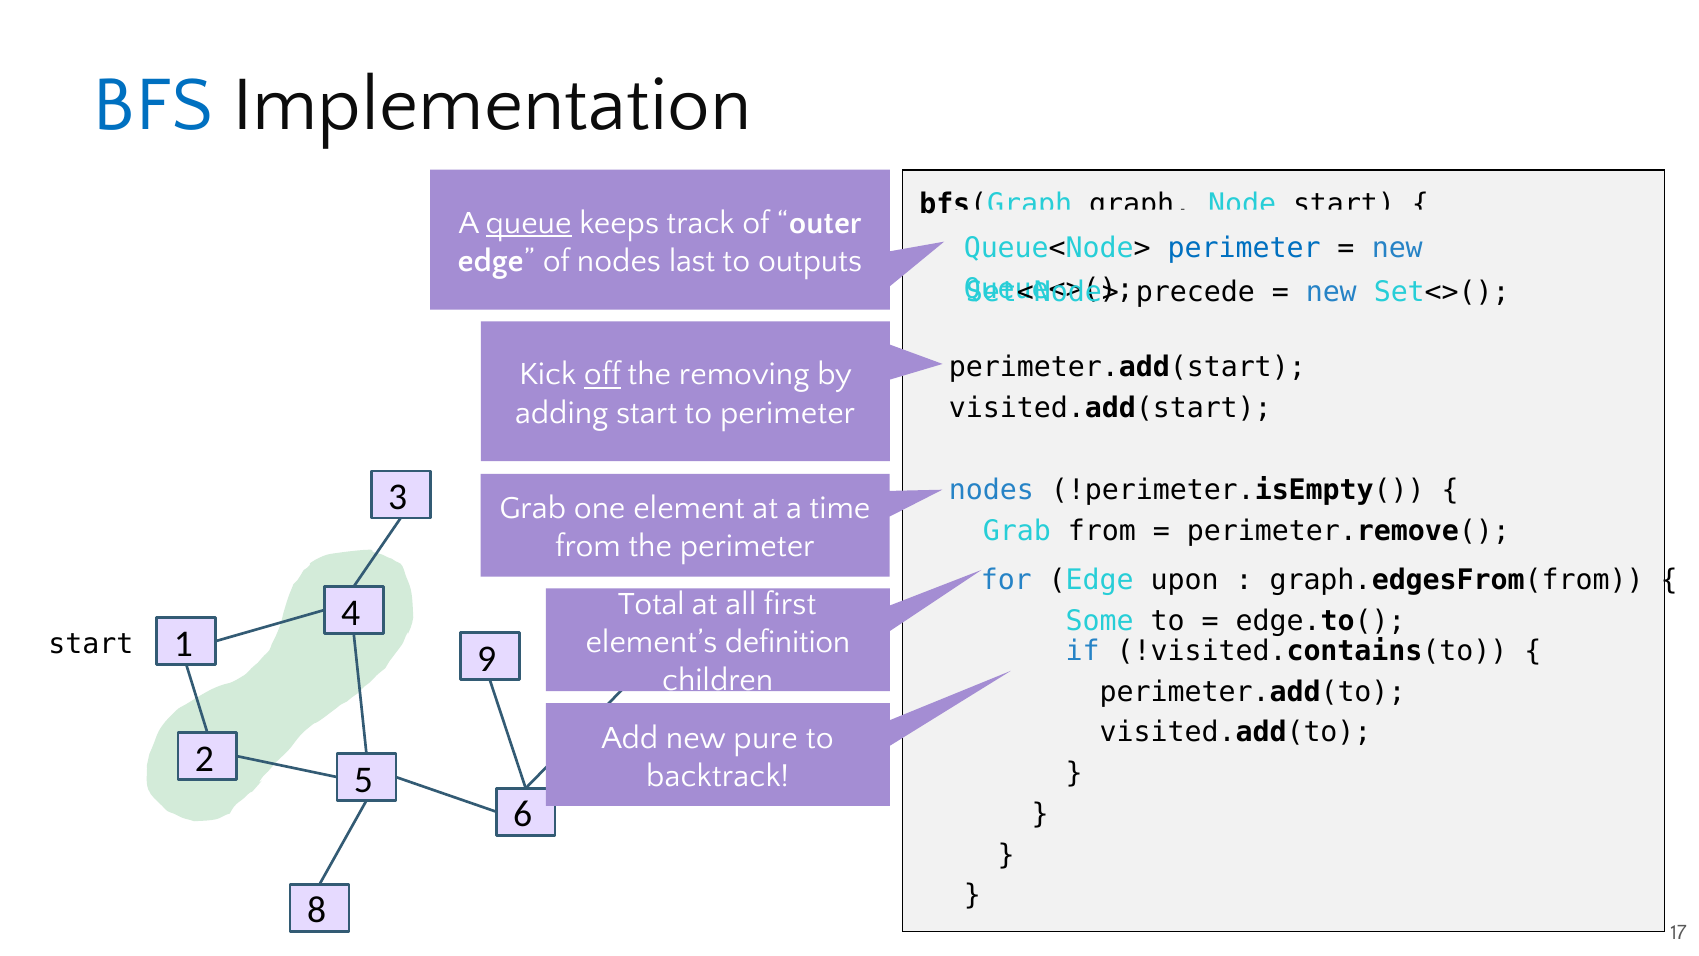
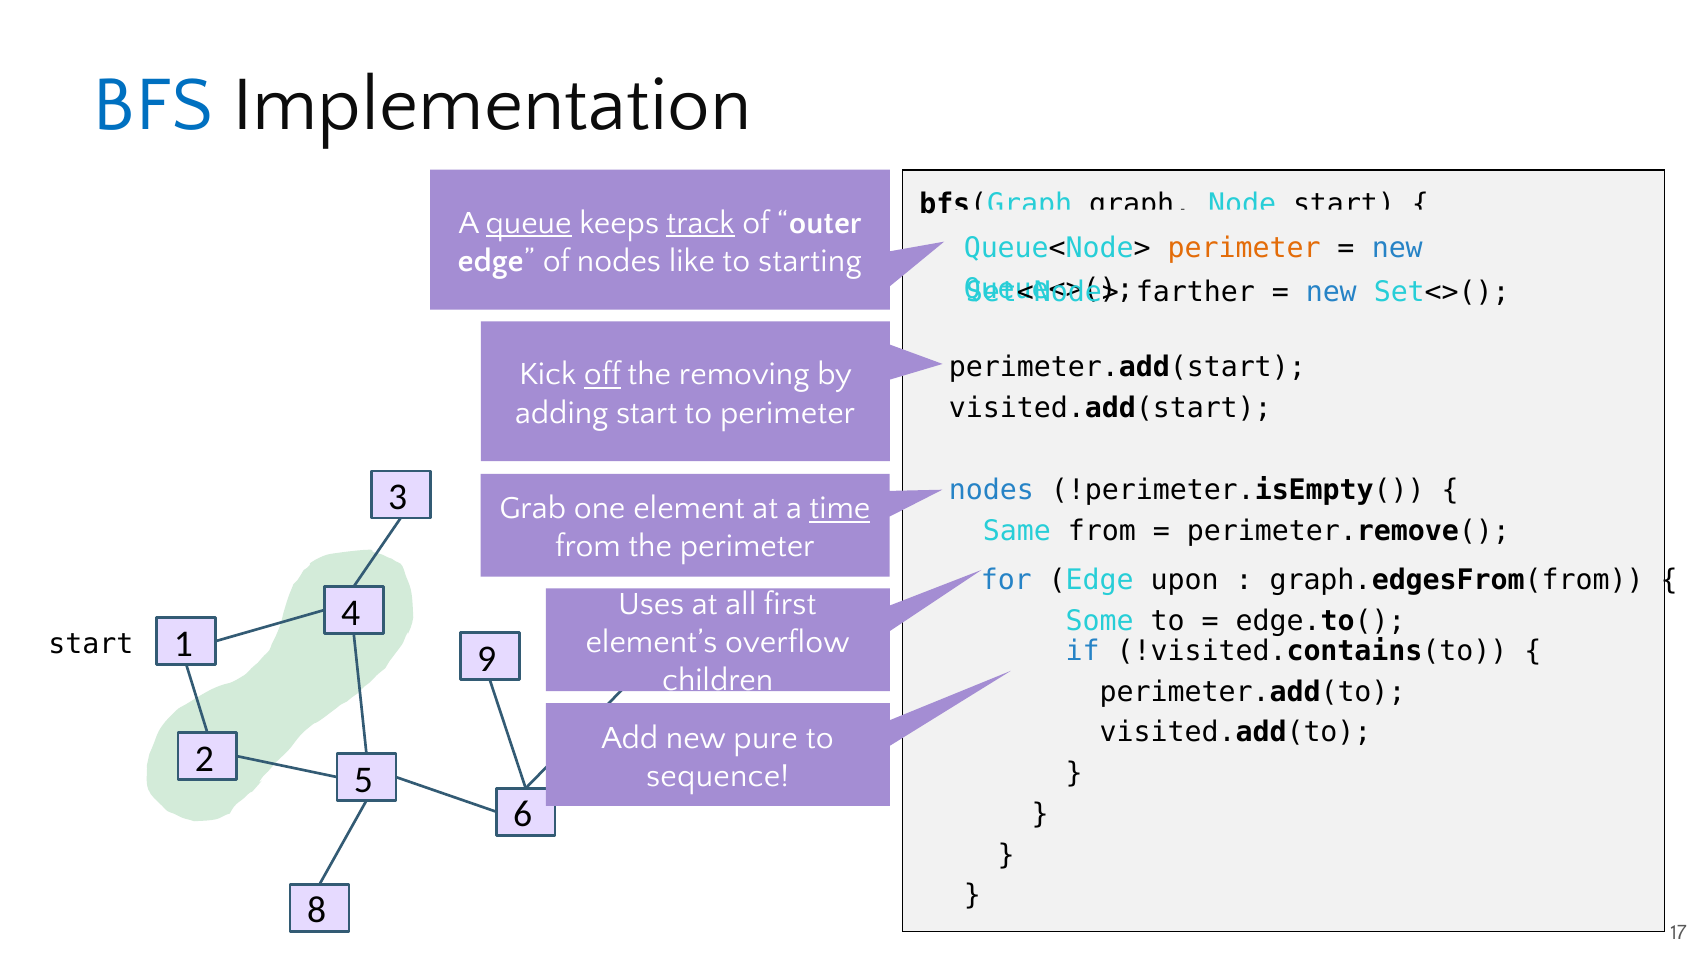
track underline: none -> present
perimeter at (1244, 248) colour: blue -> orange
last: last -> like
outputs: outputs -> starting
precede: precede -> farther
time underline: none -> present
Grab at (1017, 531): Grab -> Same
Total: Total -> Uses
definition: definition -> overflow
backtrack: backtrack -> sequence
